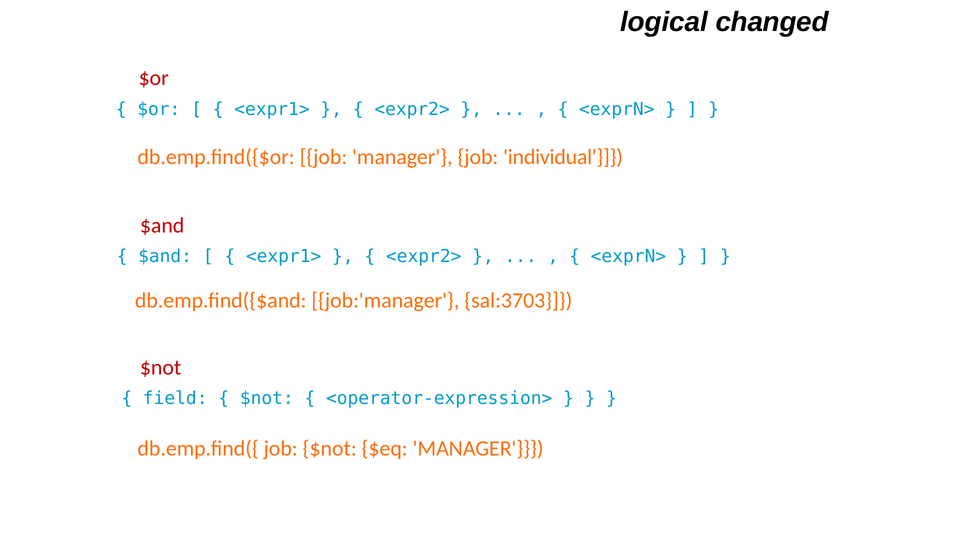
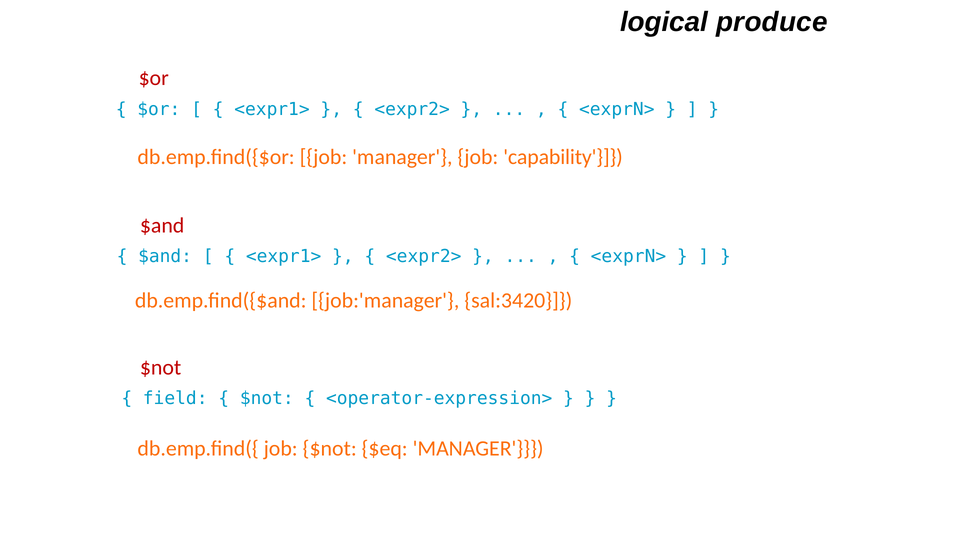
changed: changed -> produce
individual: individual -> capability
sal:3703: sal:3703 -> sal:3420
